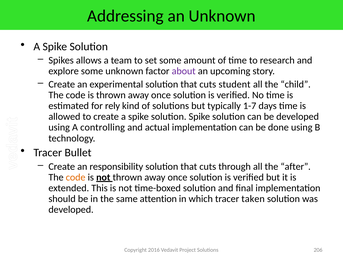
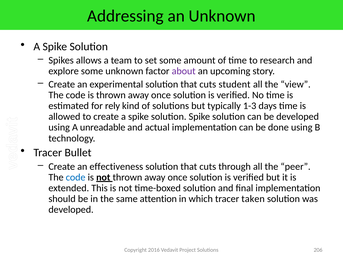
child: child -> view
1-7: 1-7 -> 1-3
controlling: controlling -> unreadable
responsibility: responsibility -> effectiveness
after: after -> peer
code at (76, 177) colour: orange -> blue
